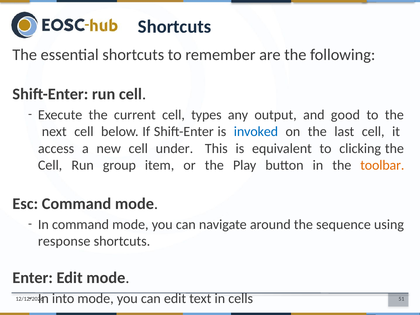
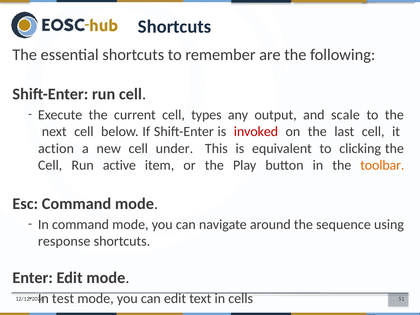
good: good -> scale
invoked colour: blue -> red
access: access -> action
group: group -> active
into: into -> test
